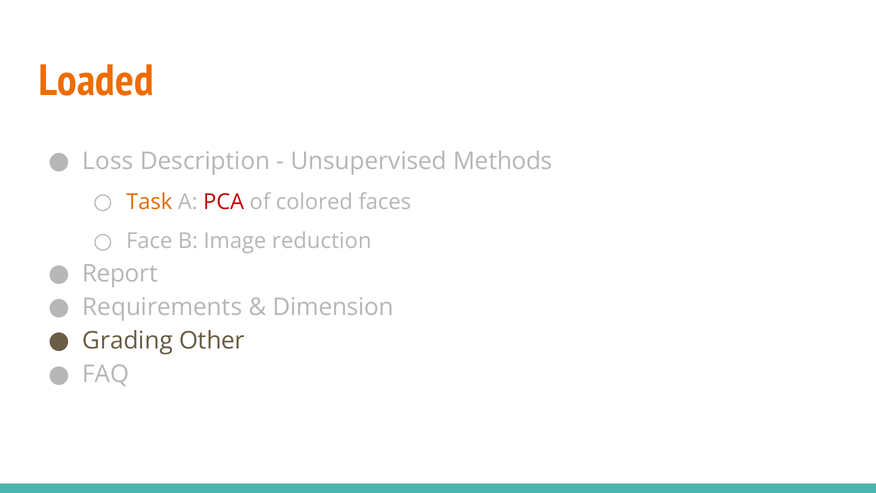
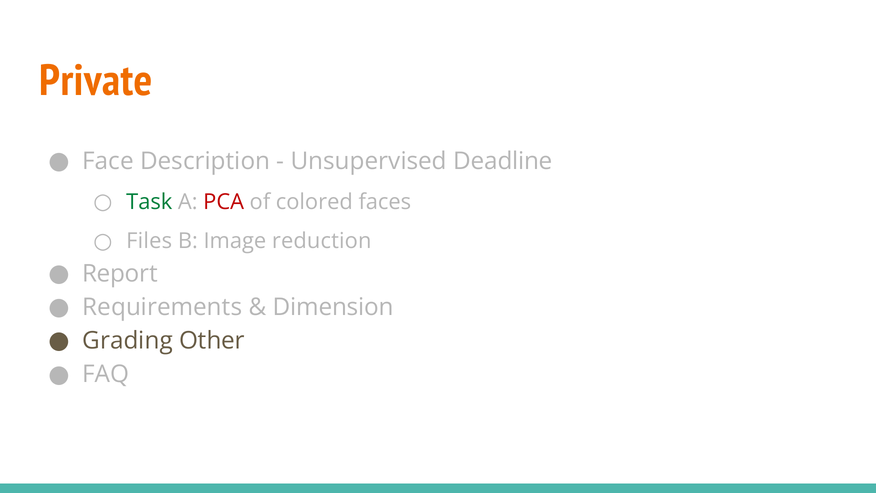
Loaded: Loaded -> Private
Loss: Loss -> Face
Methods: Methods -> Deadline
Task colour: orange -> green
Face: Face -> Files
